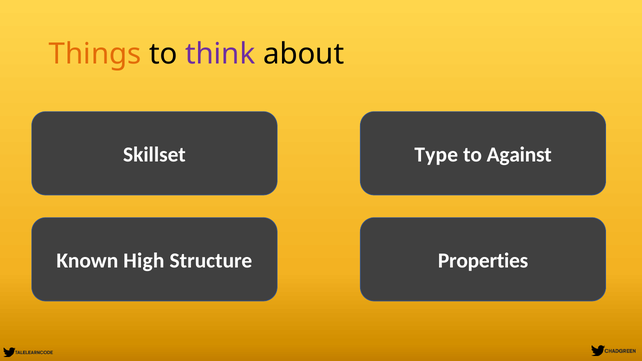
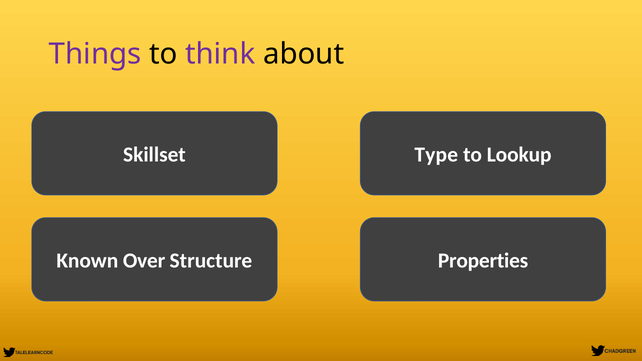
Things colour: orange -> purple
Against: Against -> Lookup
High: High -> Over
